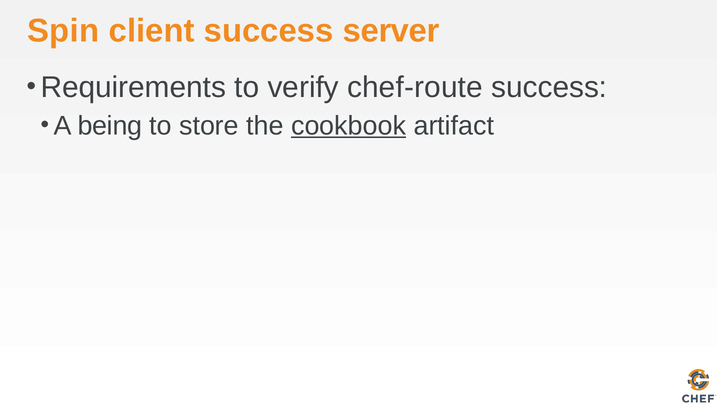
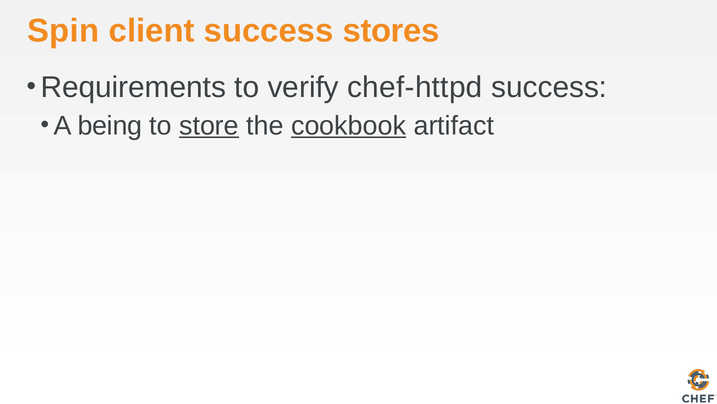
server: server -> stores
chef-route: chef-route -> chef-httpd
store underline: none -> present
